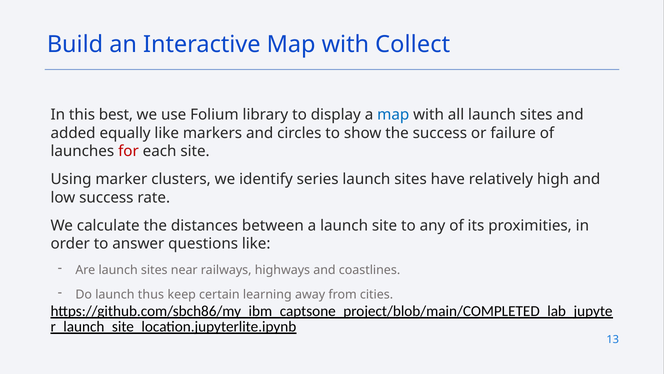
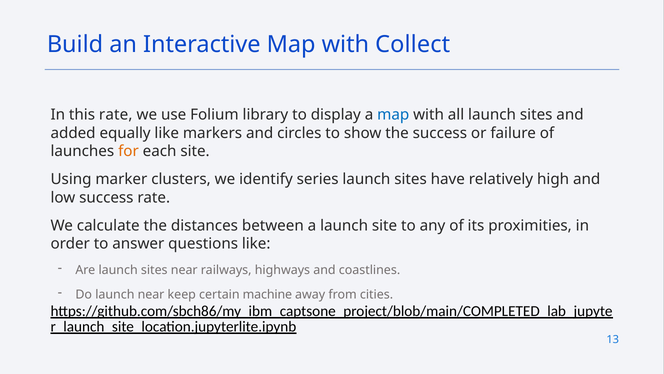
this best: best -> rate
for colour: red -> orange
launch thus: thus -> near
learning: learning -> machine
